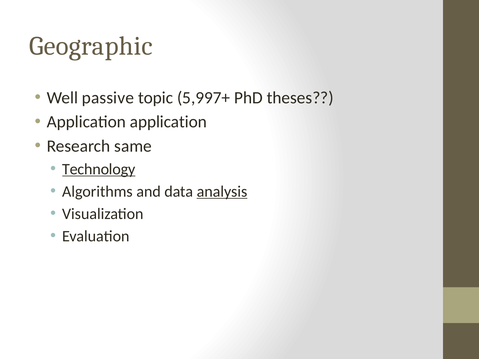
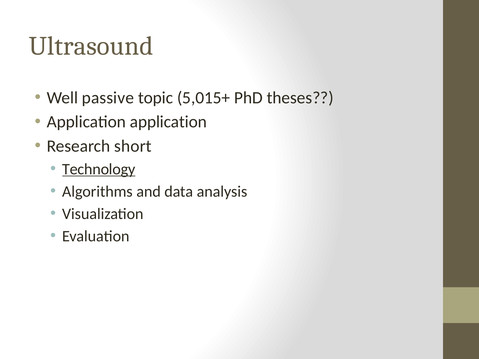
Geographic: Geographic -> Ultrasound
5,997+: 5,997+ -> 5,015+
same: same -> short
analysis underline: present -> none
